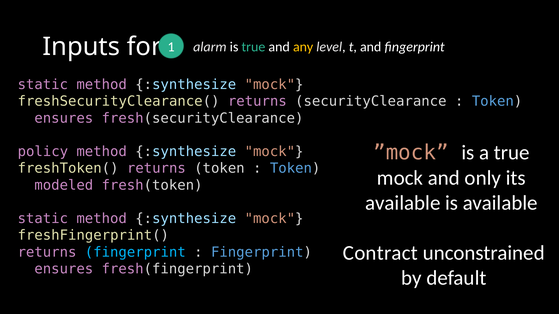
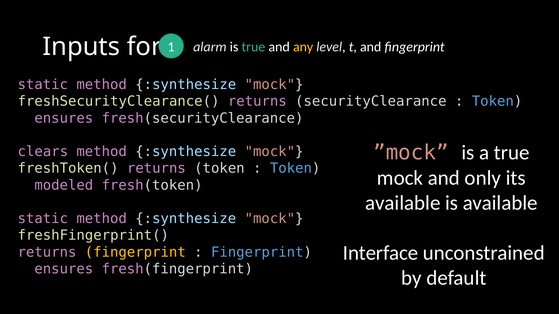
policy: policy -> clears
Contract: Contract -> Interface
fingerprint at (135, 252) colour: light blue -> yellow
